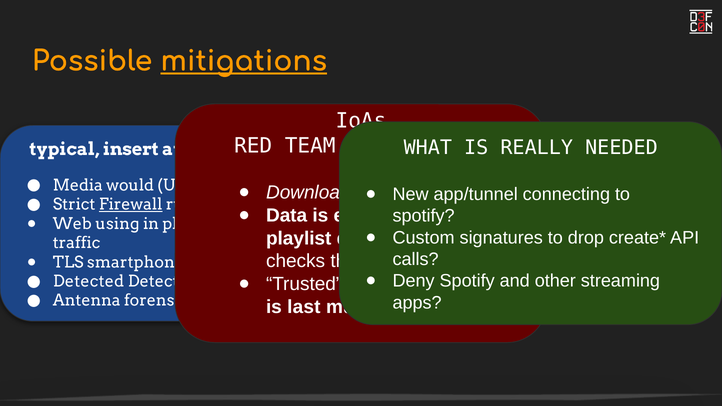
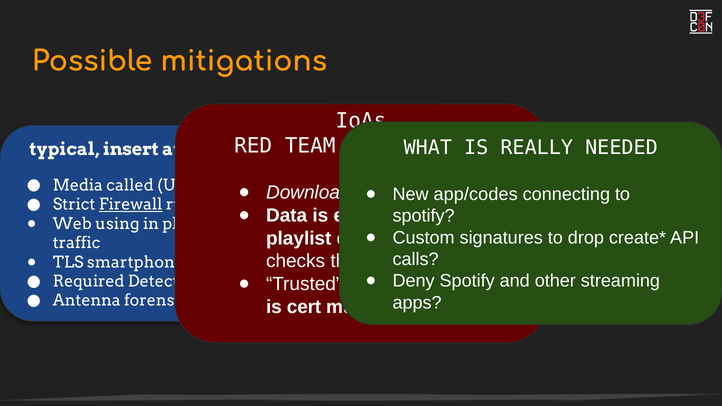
mitigations underline: present -> none
would: would -> called
app/tunnel: app/tunnel -> app/codes
Detected: Detected -> Required
last: last -> cert
